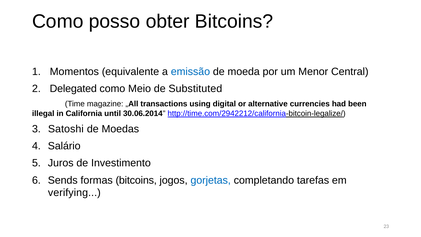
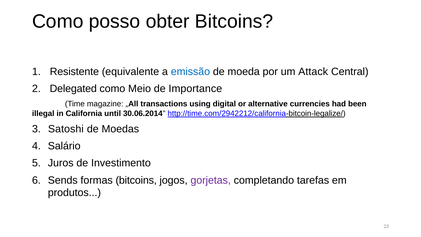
Momentos: Momentos -> Resistente
Menor: Menor -> Attack
Substituted: Substituted -> Importance
gorjetas colour: blue -> purple
verifying: verifying -> produtos
